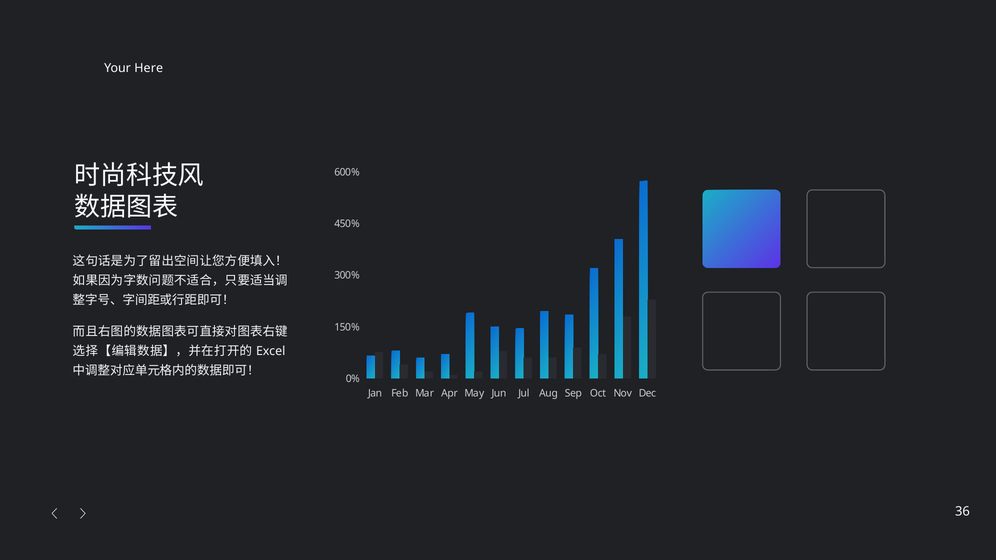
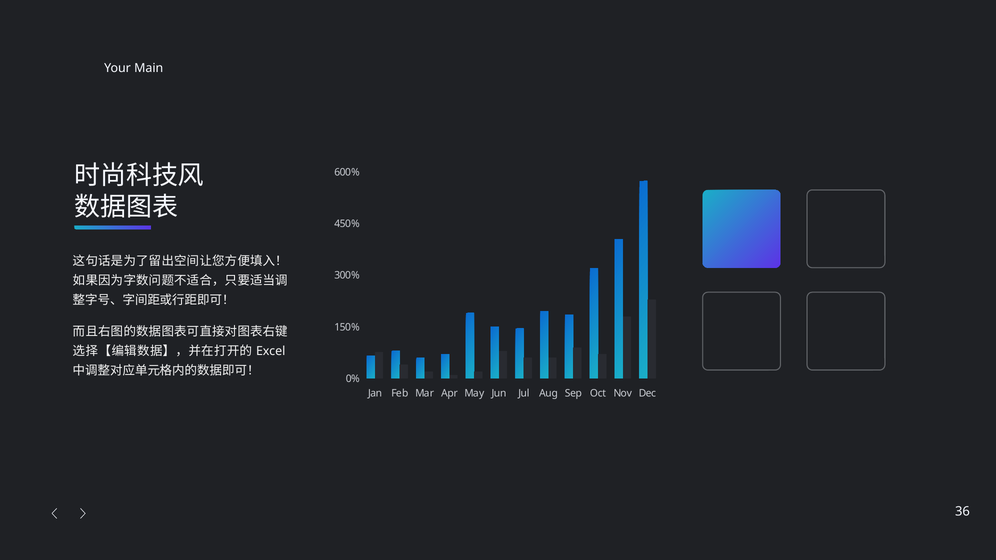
Here: Here -> Main
